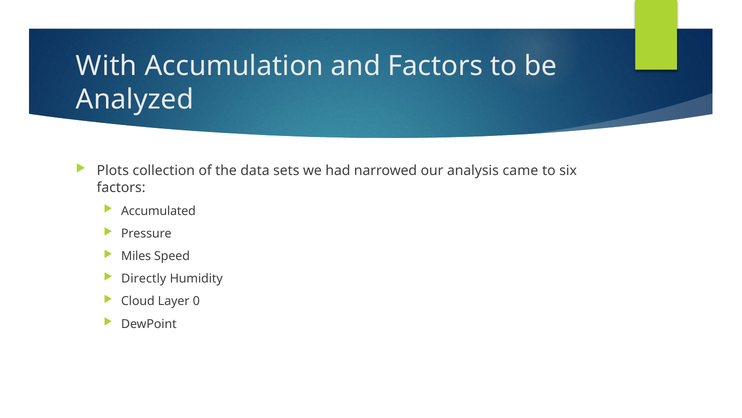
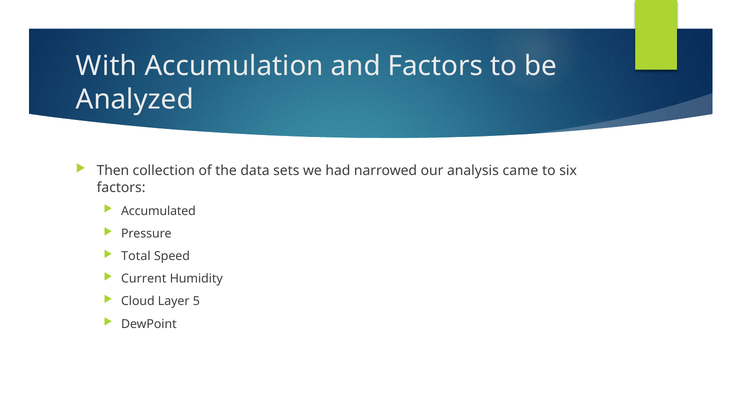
Plots: Plots -> Then
Miles: Miles -> Total
Directly: Directly -> Current
0: 0 -> 5
